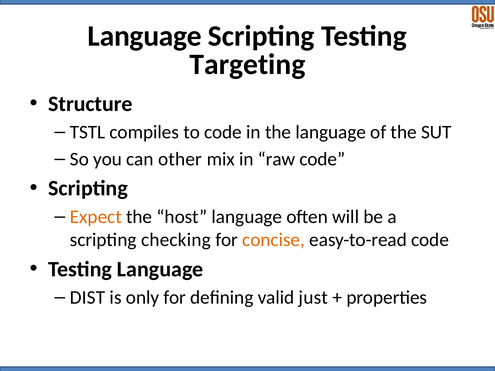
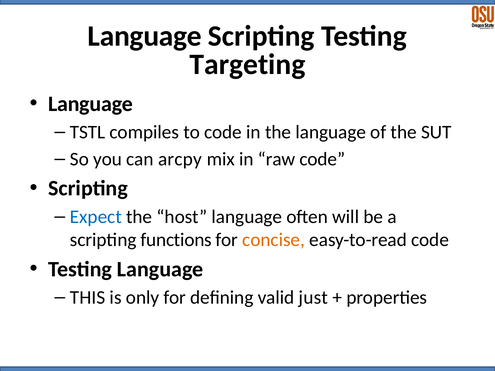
Structure at (90, 104): Structure -> Language
other: other -> arcpy
Expect colour: orange -> blue
checking: checking -> functions
DIST: DIST -> THIS
